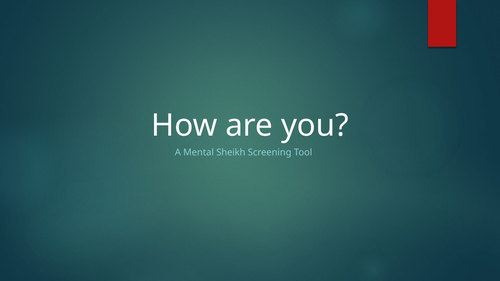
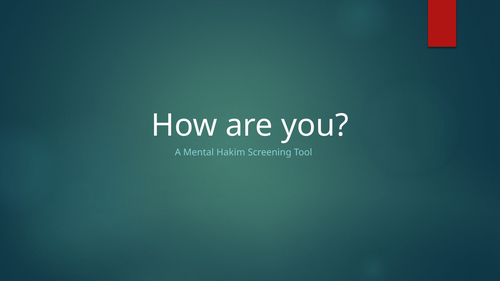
Sheikh: Sheikh -> Hakim
